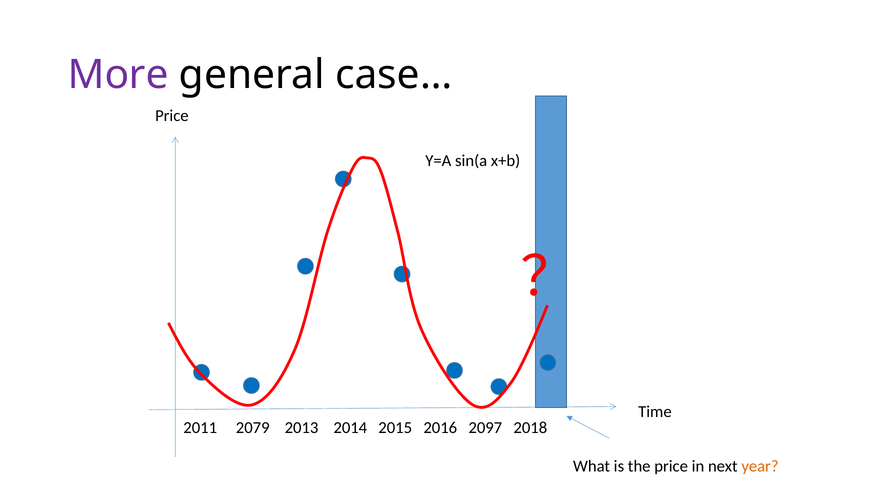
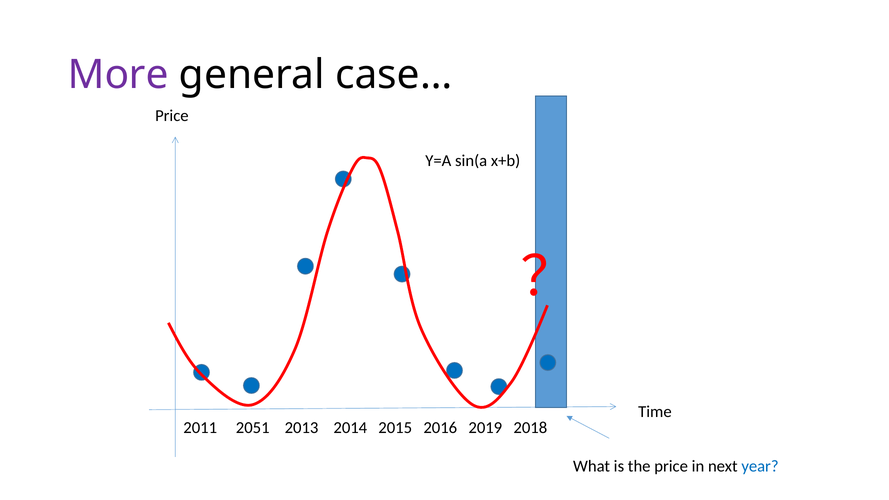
2079: 2079 -> 2051
2097: 2097 -> 2019
year colour: orange -> blue
